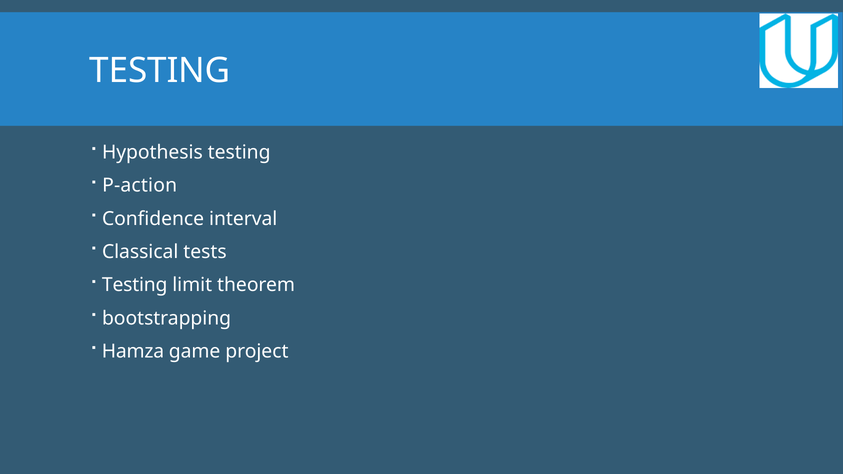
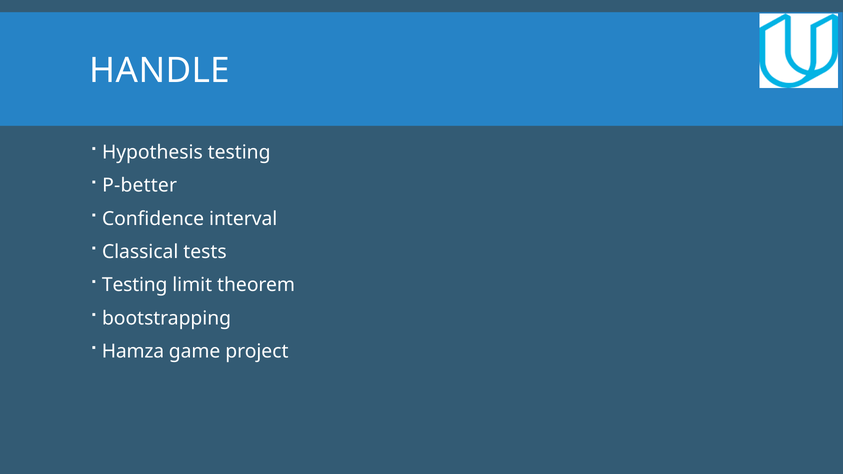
TESTING at (160, 71): TESTING -> HANDLE
P-action: P-action -> P-better
